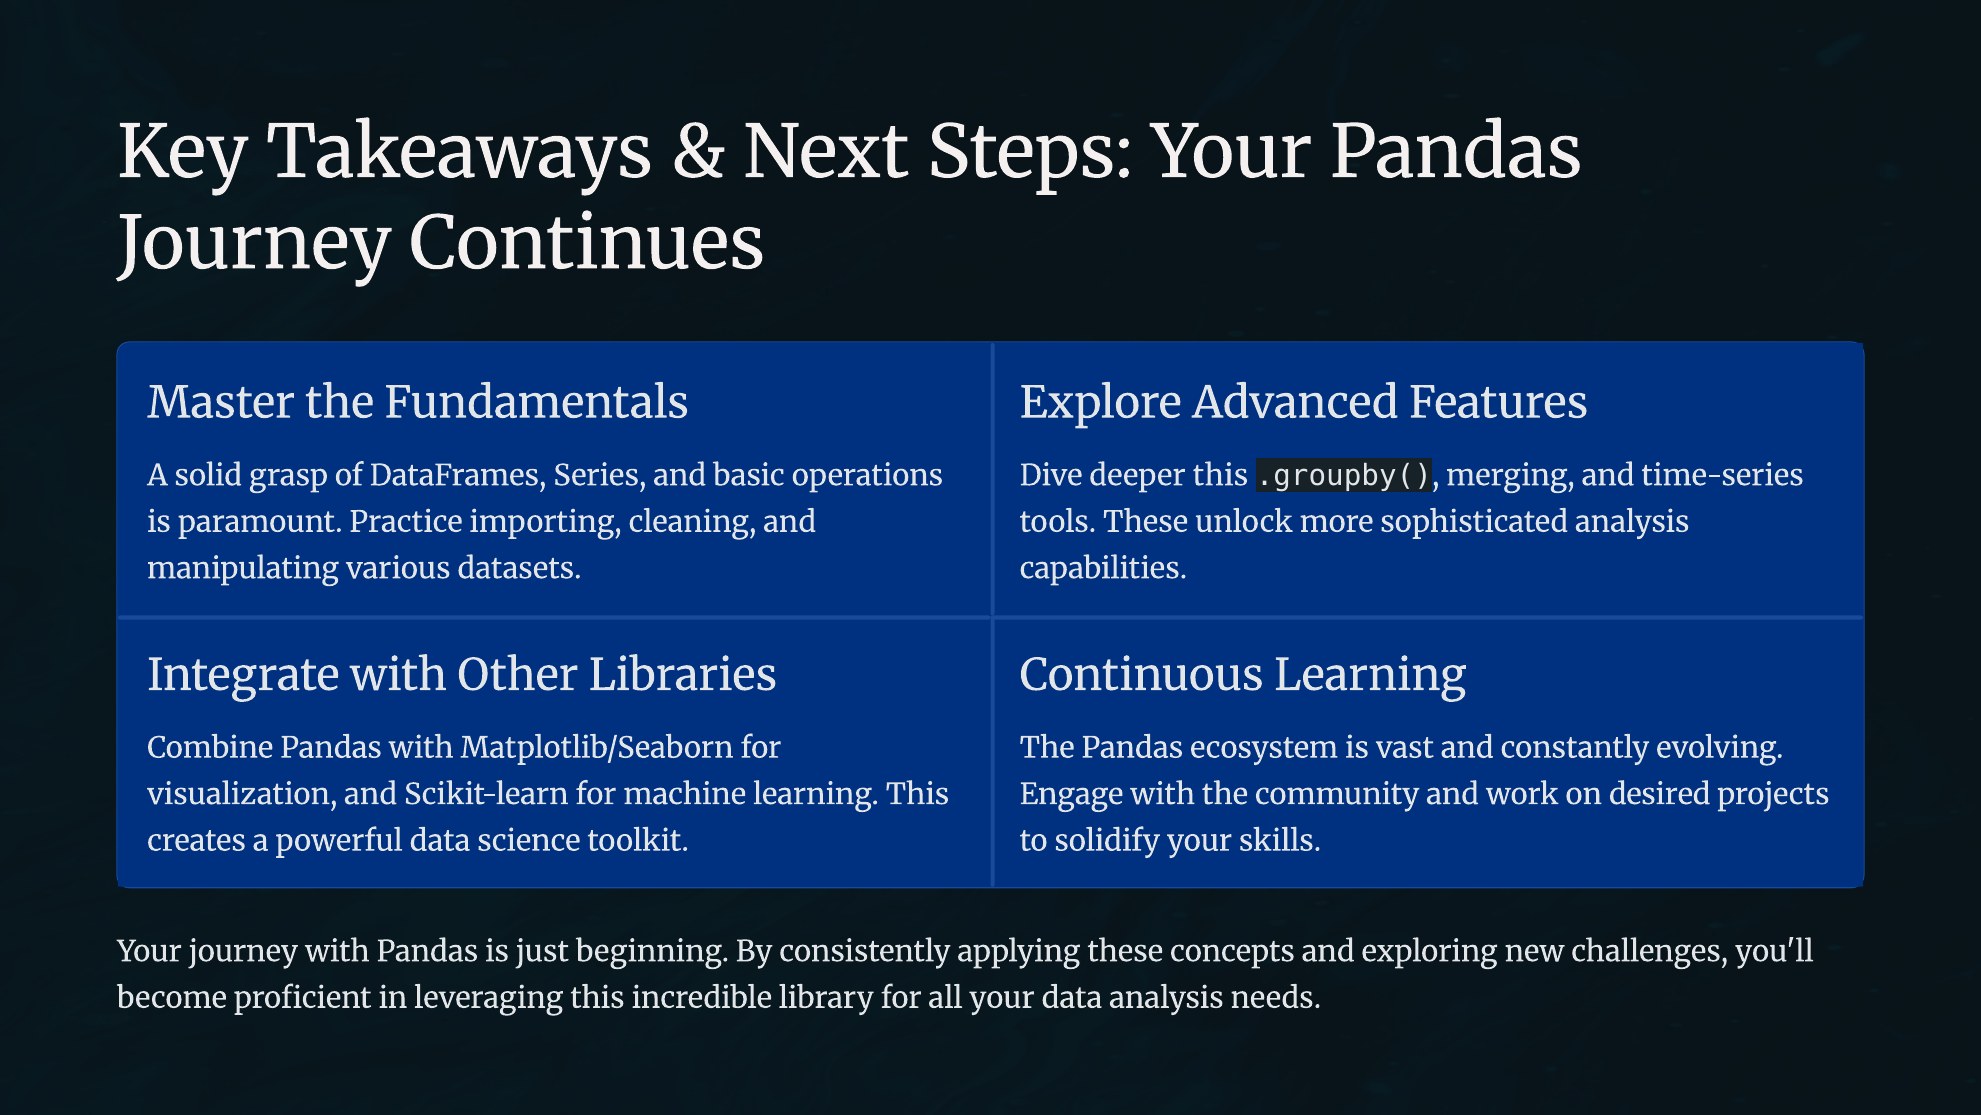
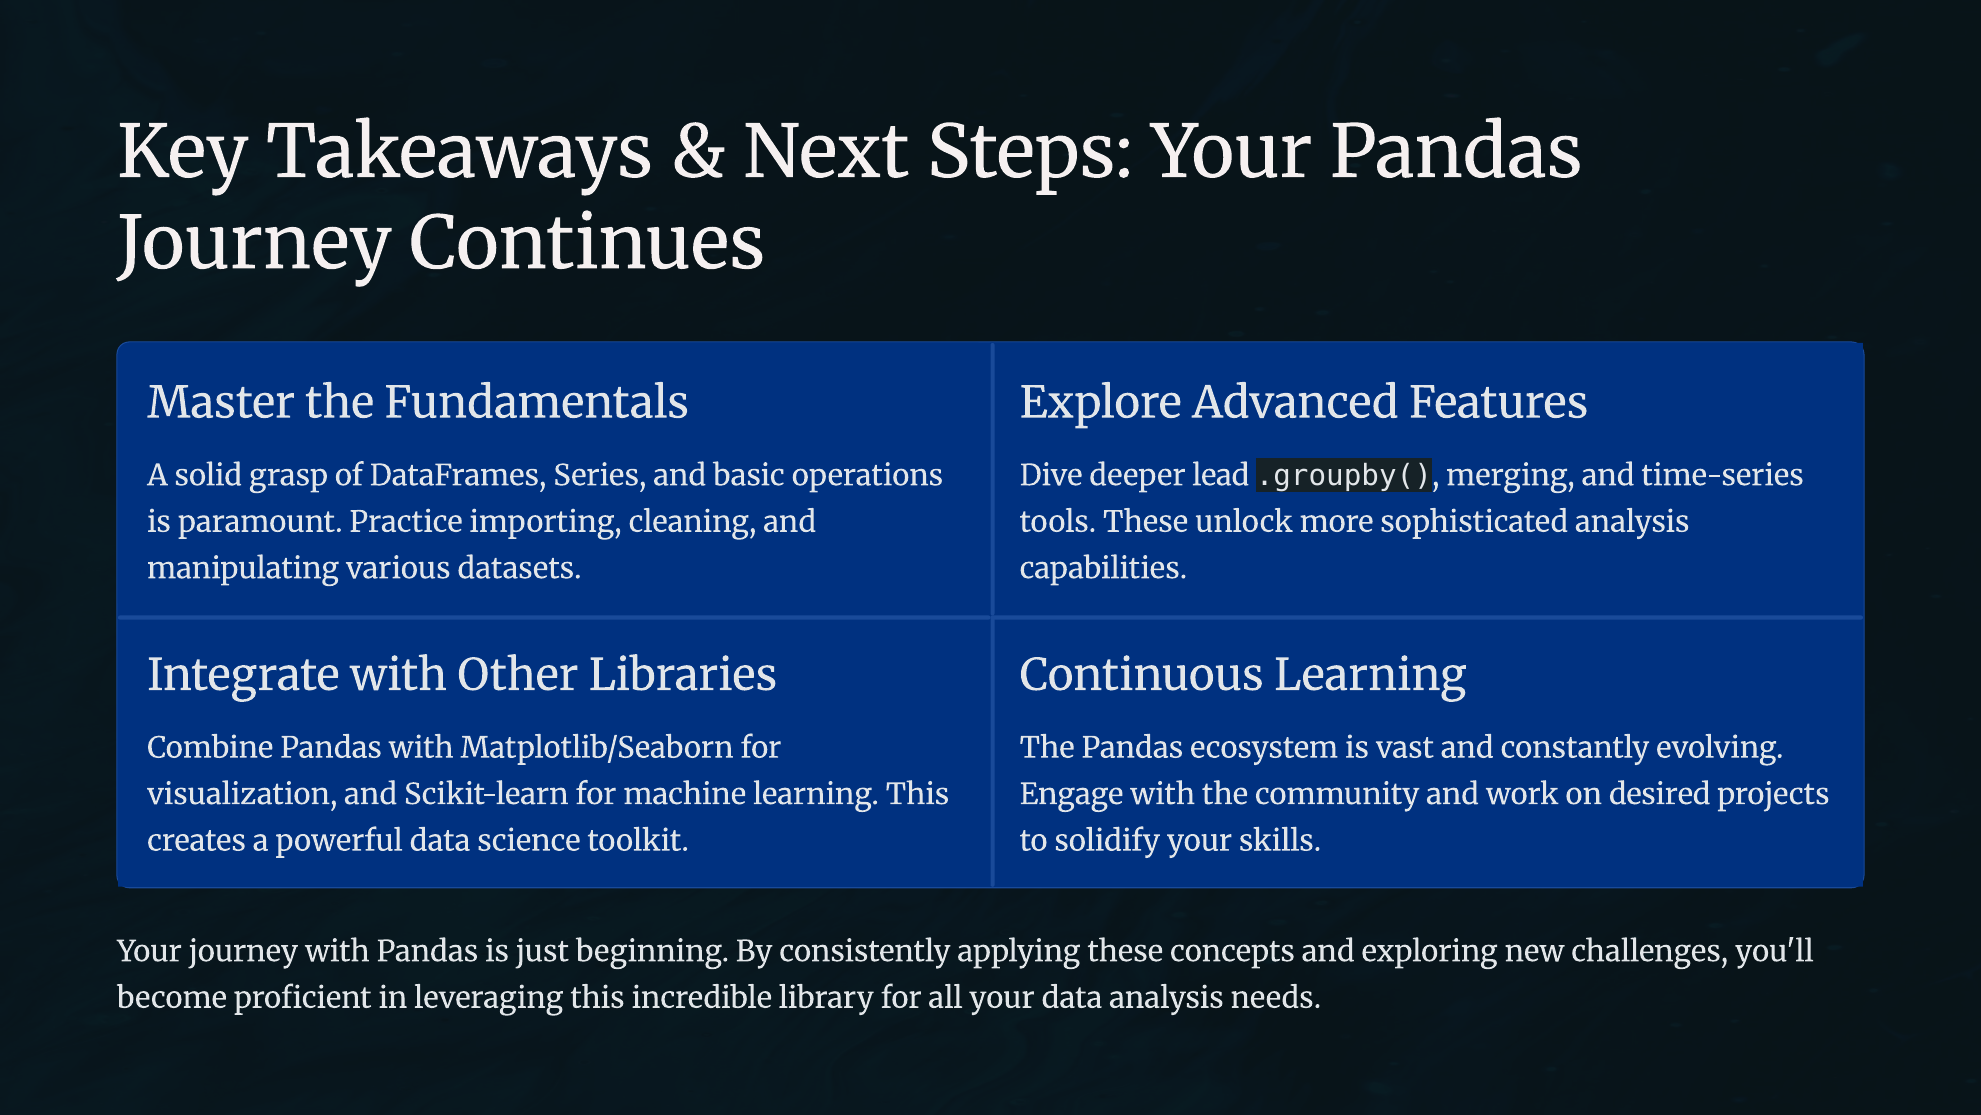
deeper this: this -> lead
